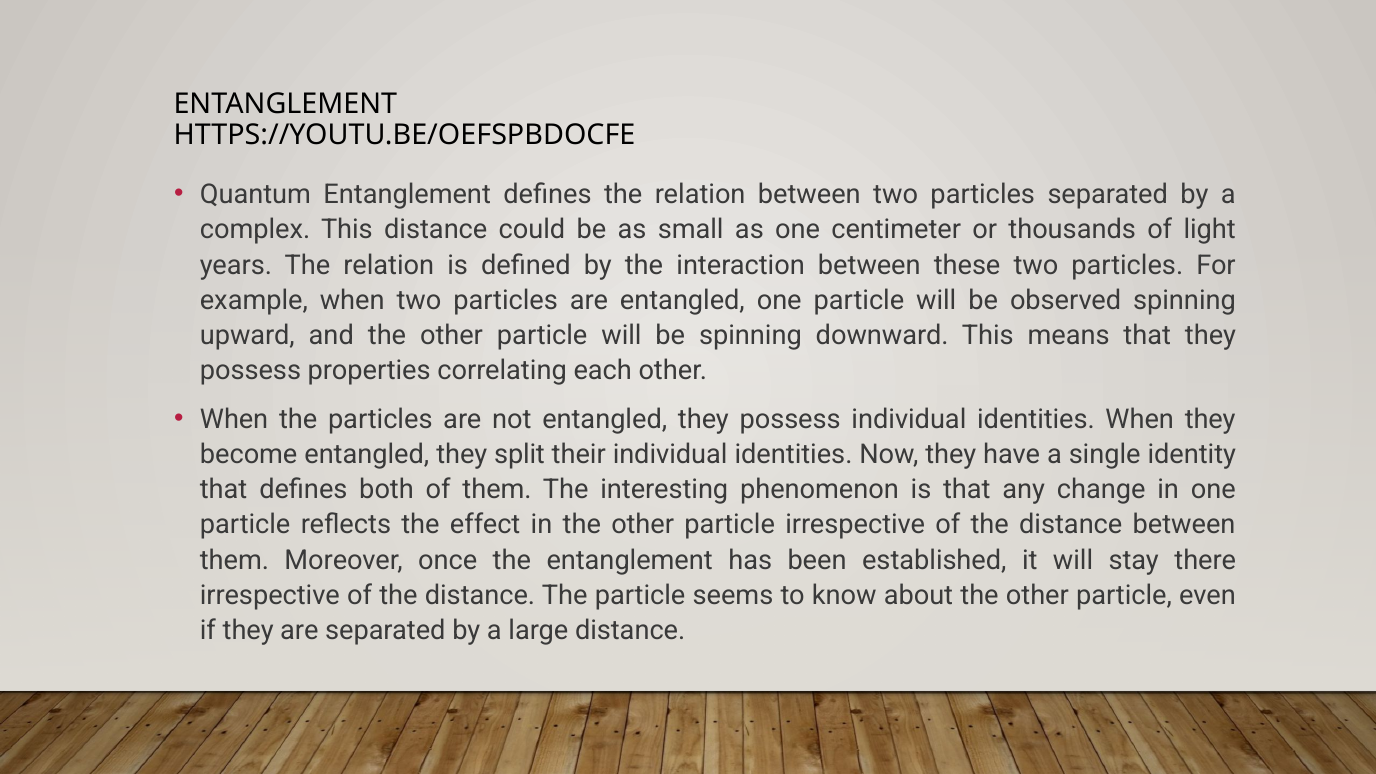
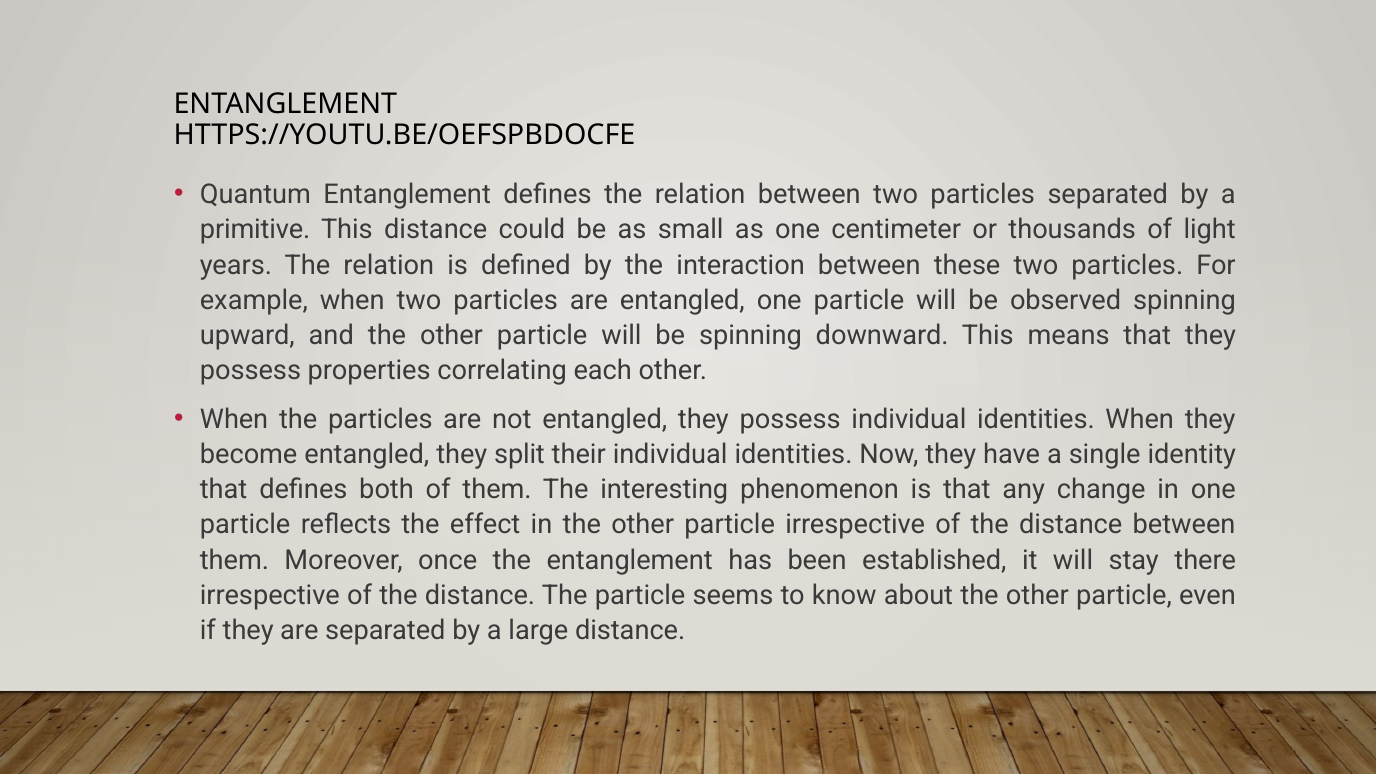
complex: complex -> primitive
